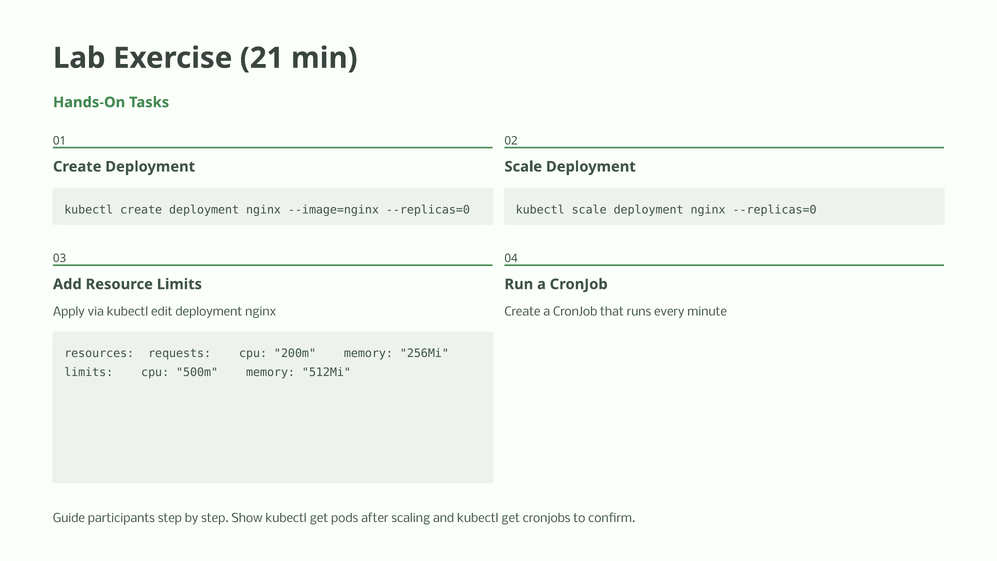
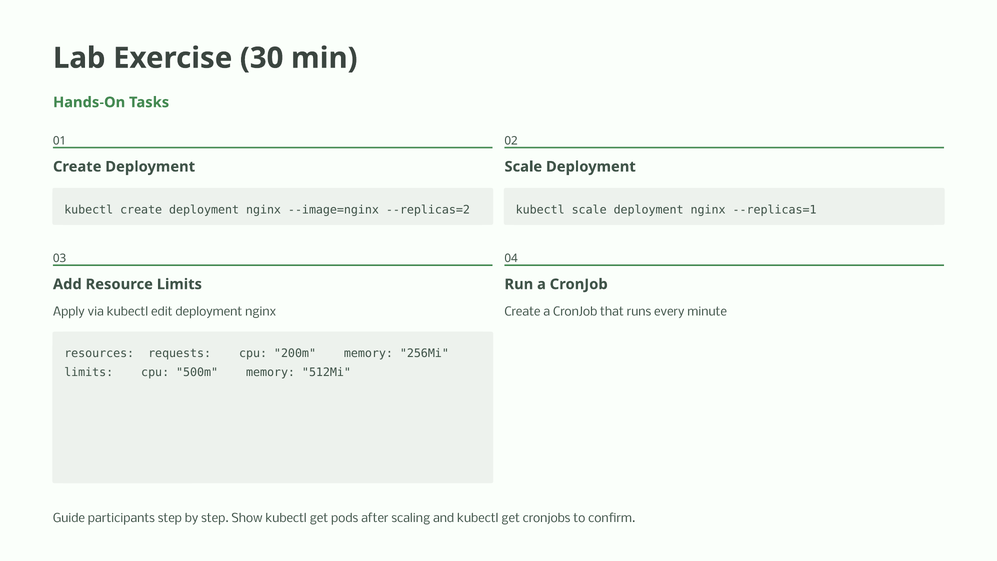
21: 21 -> 30
--image=nginx --replicas=0: --replicas=0 -> --replicas=2
nginx --replicas=0: --replicas=0 -> --replicas=1
